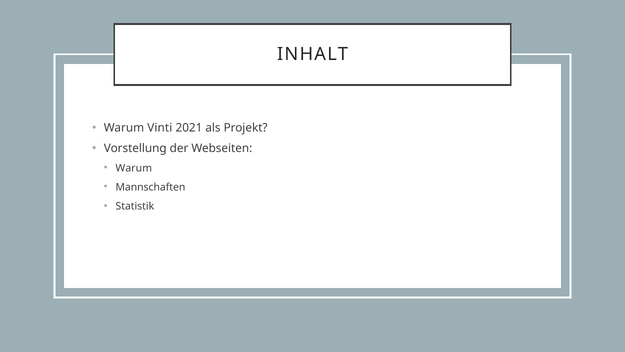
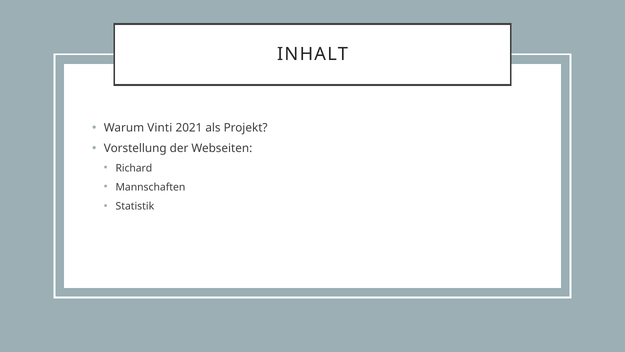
Warum at (134, 168): Warum -> Richard
